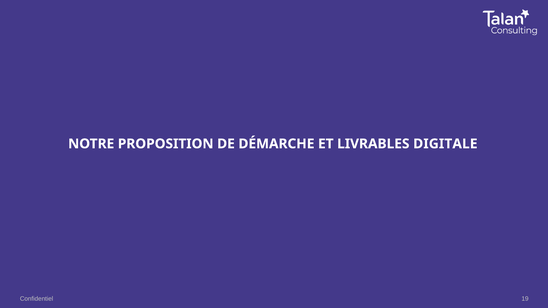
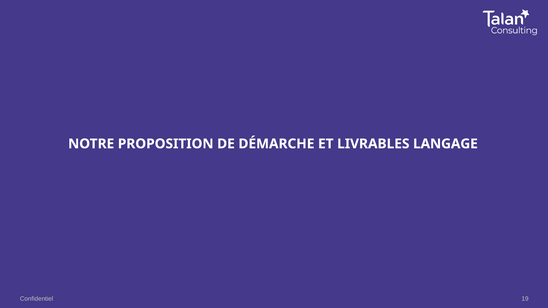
DIGITALE: DIGITALE -> LANGAGE
